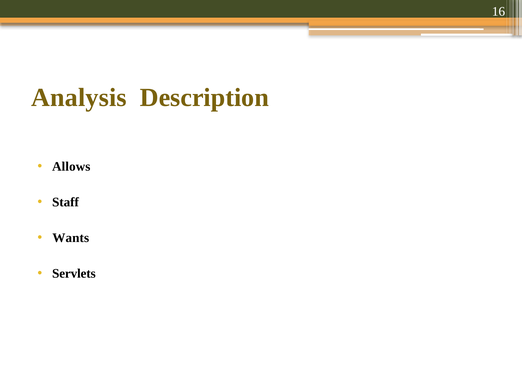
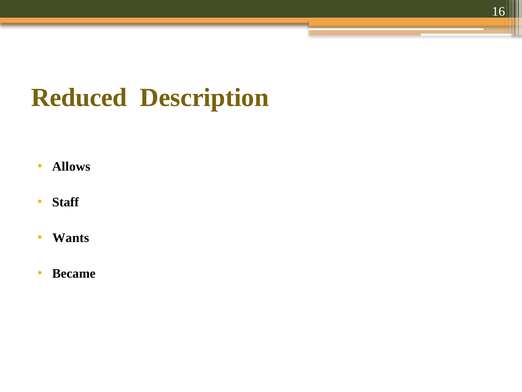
Analysis: Analysis -> Reduced
Servlets: Servlets -> Became
